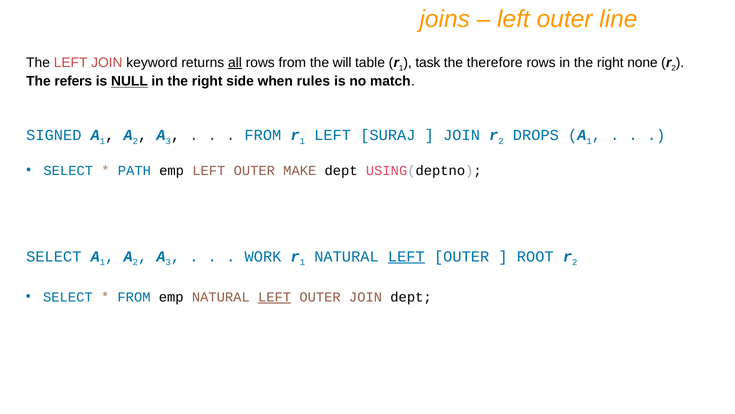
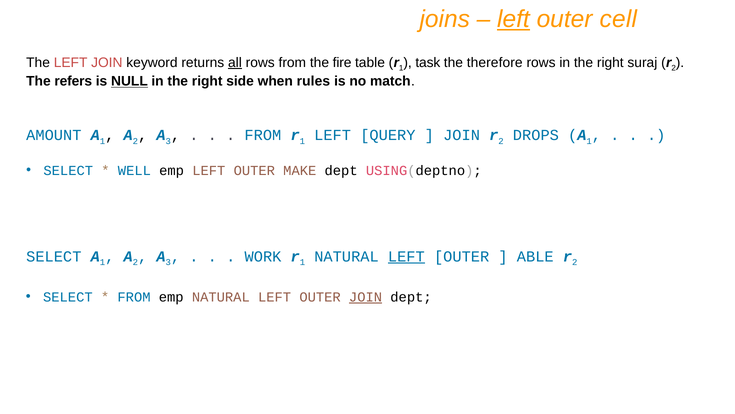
left at (513, 19) underline: none -> present
line: line -> cell
will: will -> fire
none: none -> suraj
SIGNED: SIGNED -> AMOUNT
SURAJ: SURAJ -> QUERY
PATH: PATH -> WELL
ROOT: ROOT -> ABLE
LEFT at (275, 297) underline: present -> none
JOIN at (366, 297) underline: none -> present
